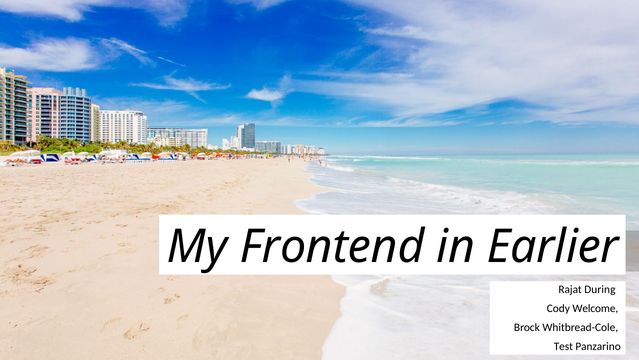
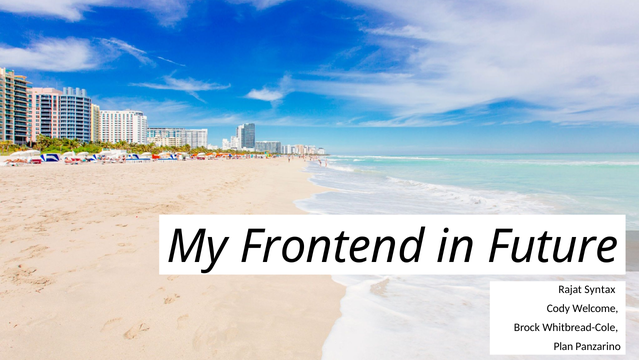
Earlier: Earlier -> Future
During: During -> Syntax
Test: Test -> Plan
